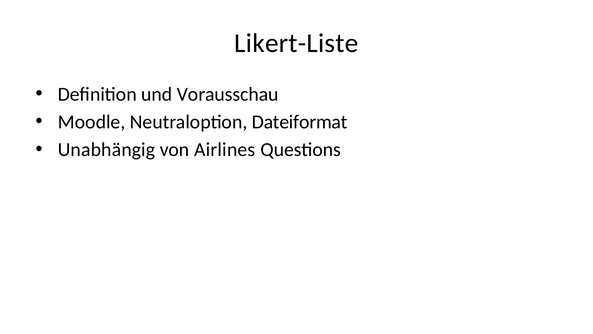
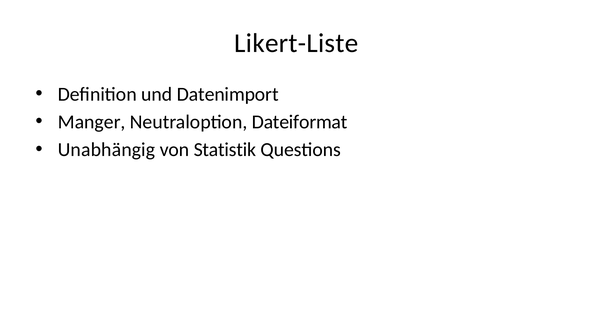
Vorausschau: Vorausschau -> Datenimport
Moodle: Moodle -> Manger
Airlines: Airlines -> Statistik
